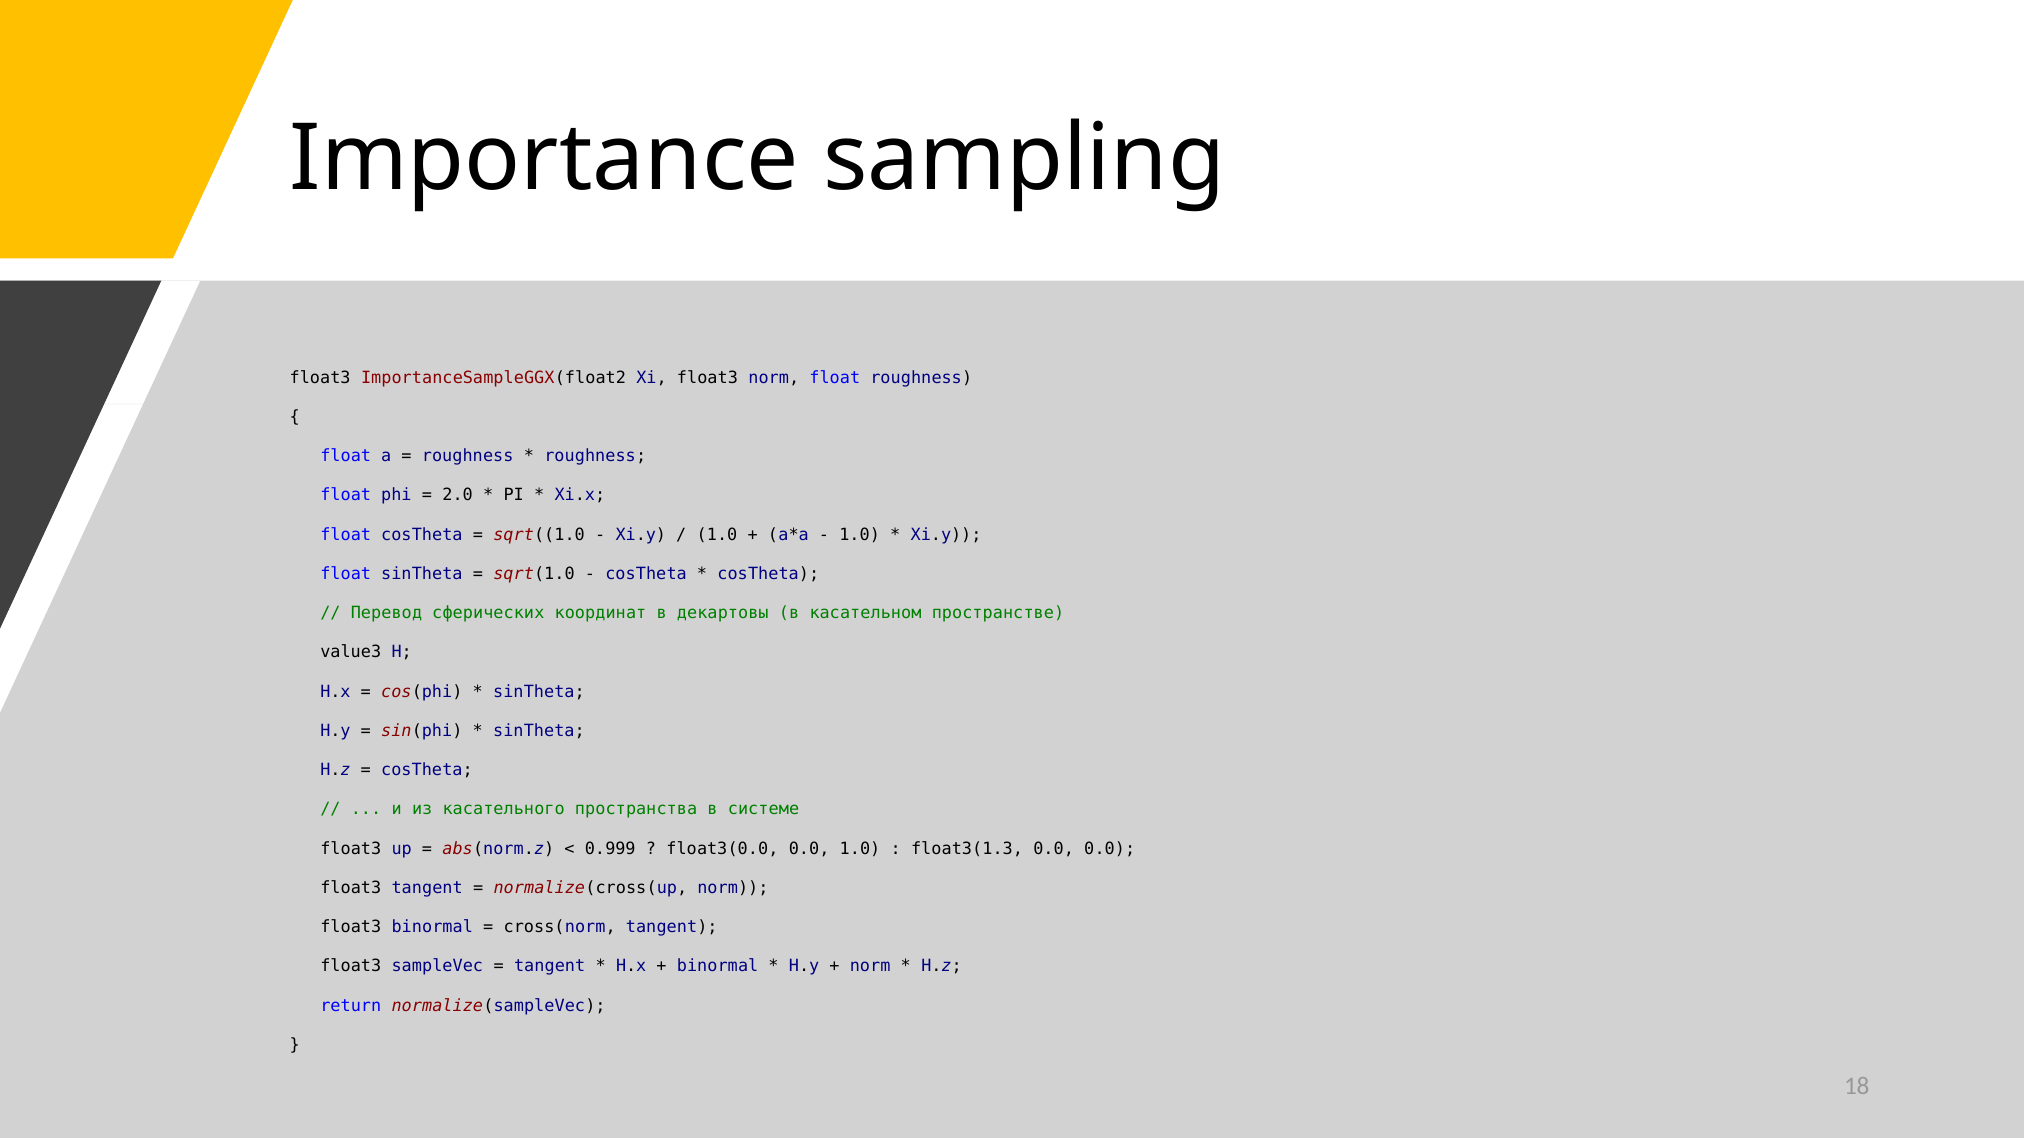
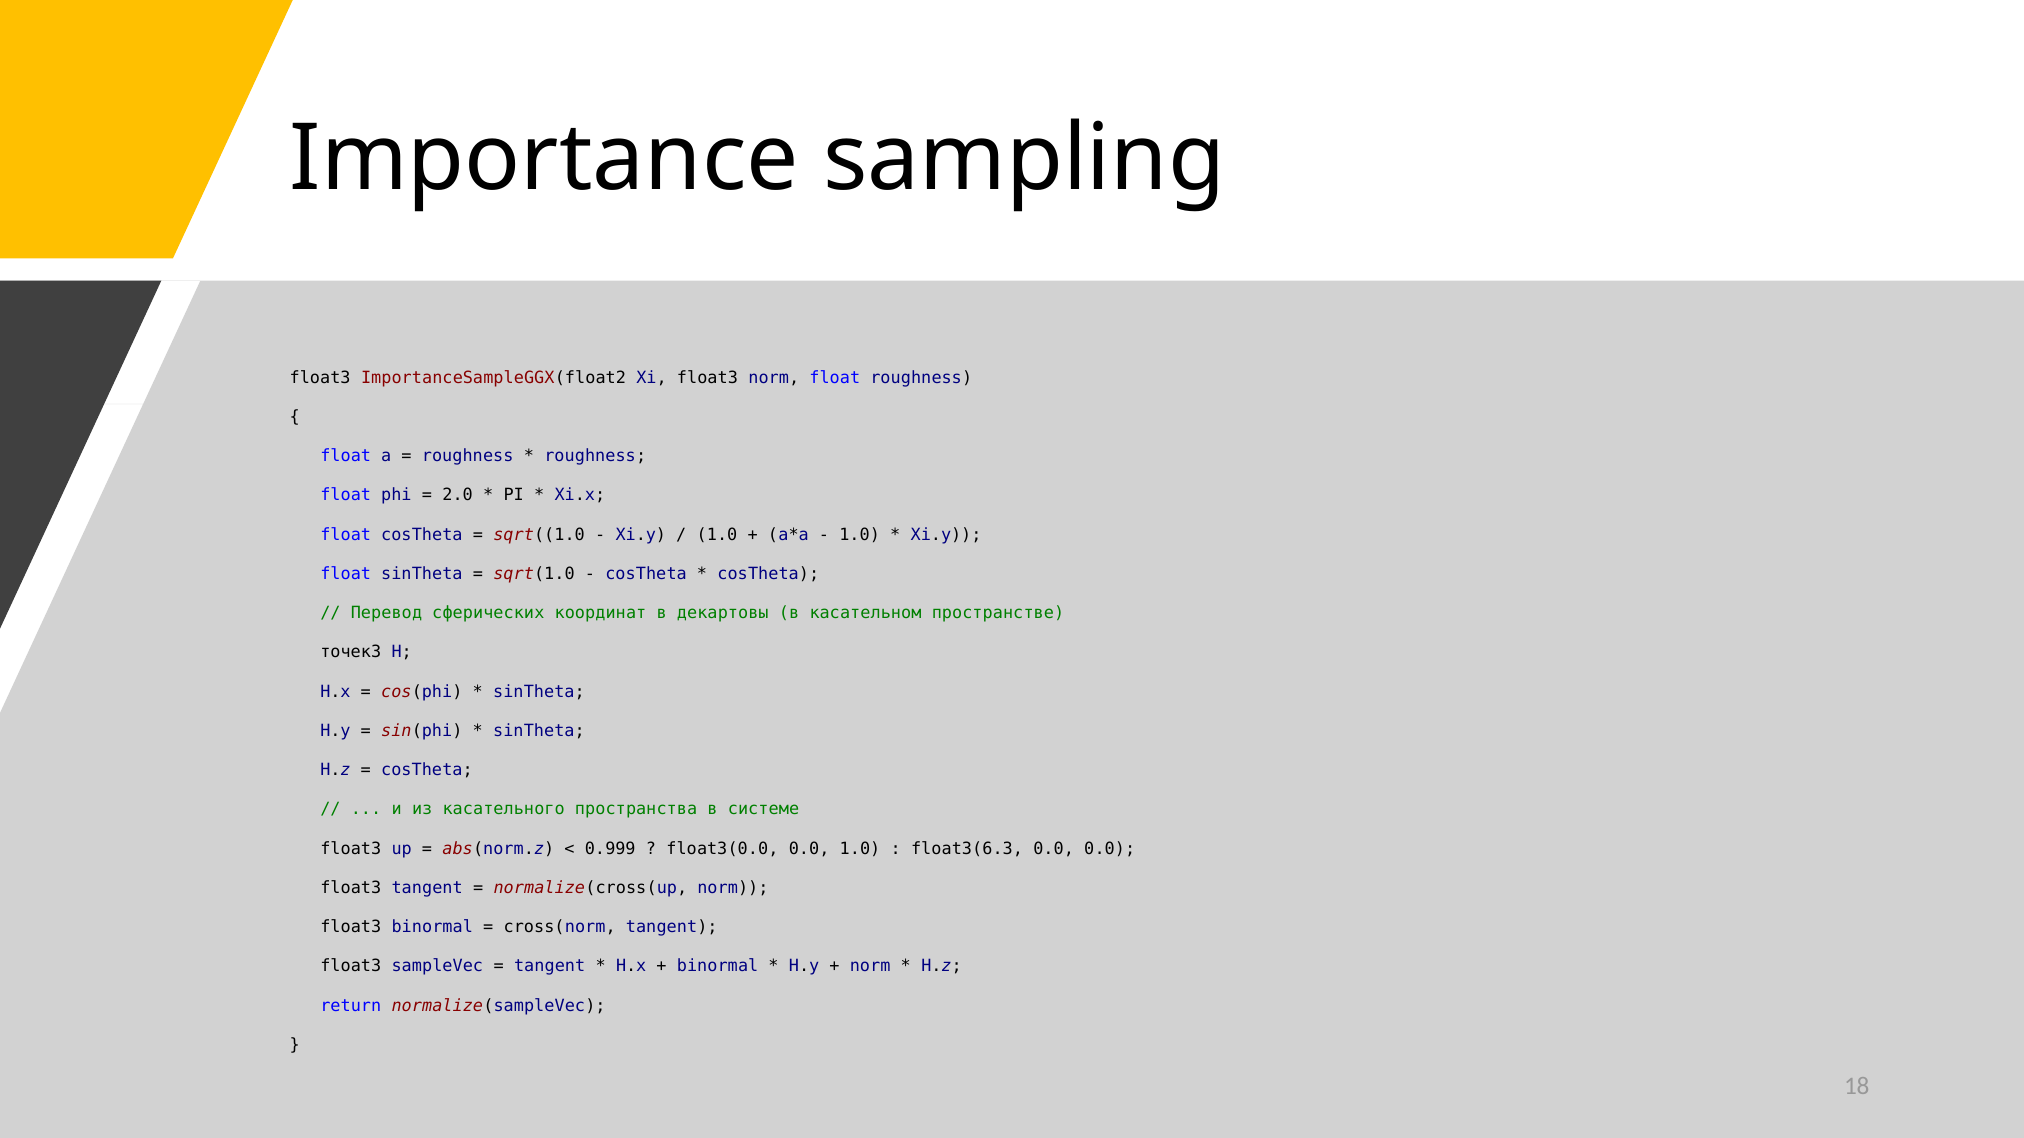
value3: value3 -> точек3
float3(1.3: float3(1.3 -> float3(6.3
